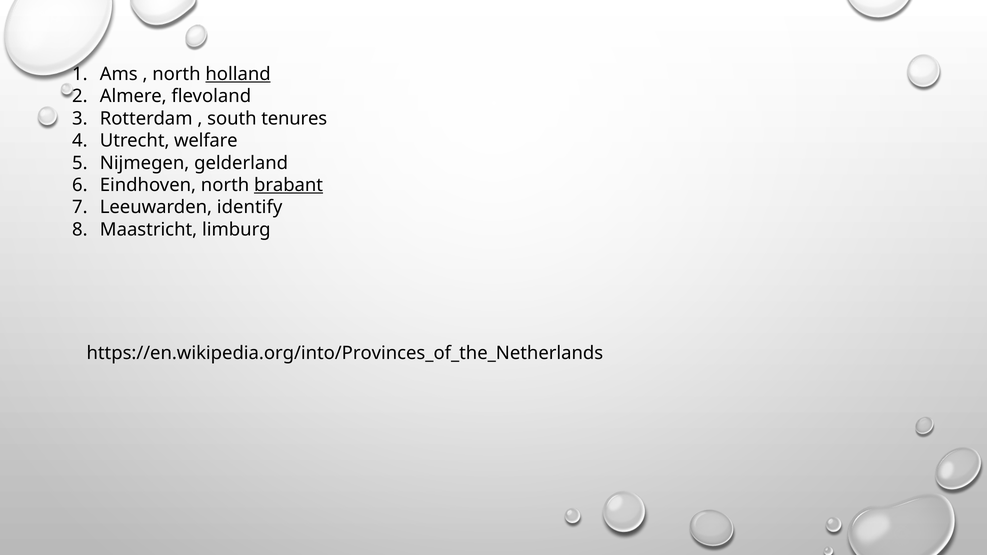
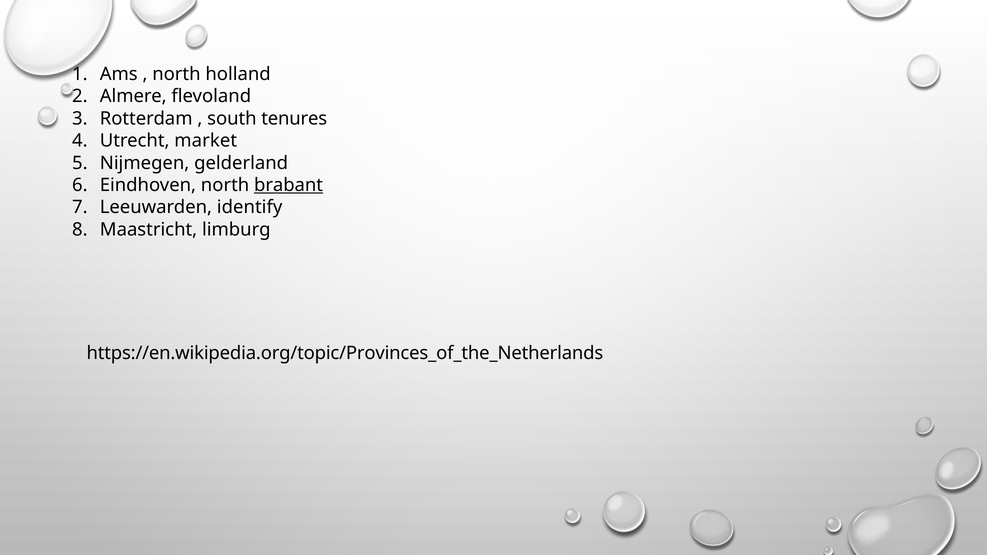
holland underline: present -> none
welfare: welfare -> market
https://en.wikipedia.org/into/Provinces_of_the_Netherlands: https://en.wikipedia.org/into/Provinces_of_the_Netherlands -> https://en.wikipedia.org/topic/Provinces_of_the_Netherlands
